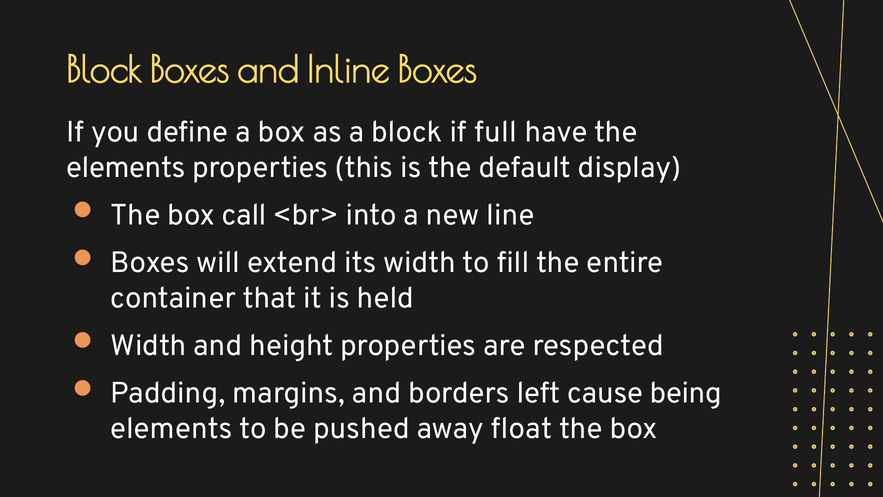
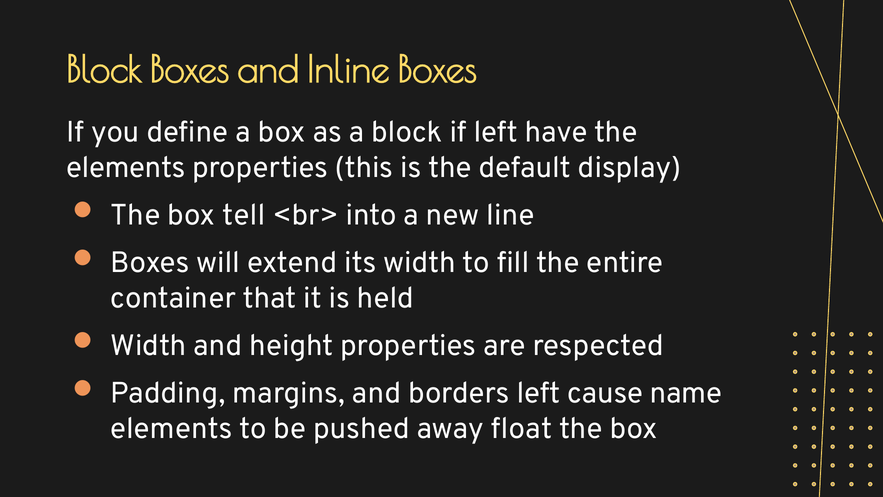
if full: full -> left
call: call -> tell
being: being -> name
